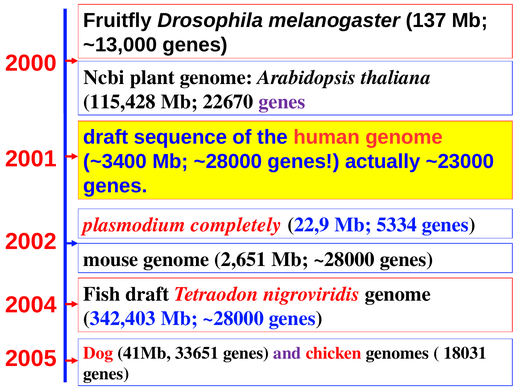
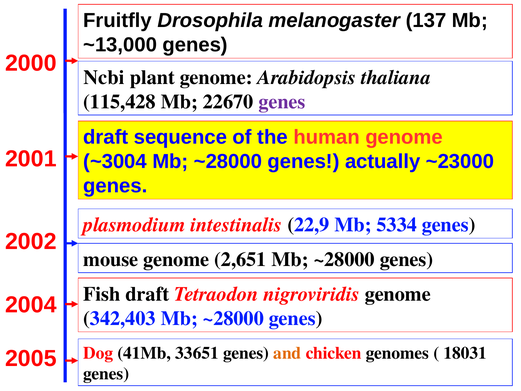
~3400: ~3400 -> ~3004
completely: completely -> intestinalis
and colour: purple -> orange
